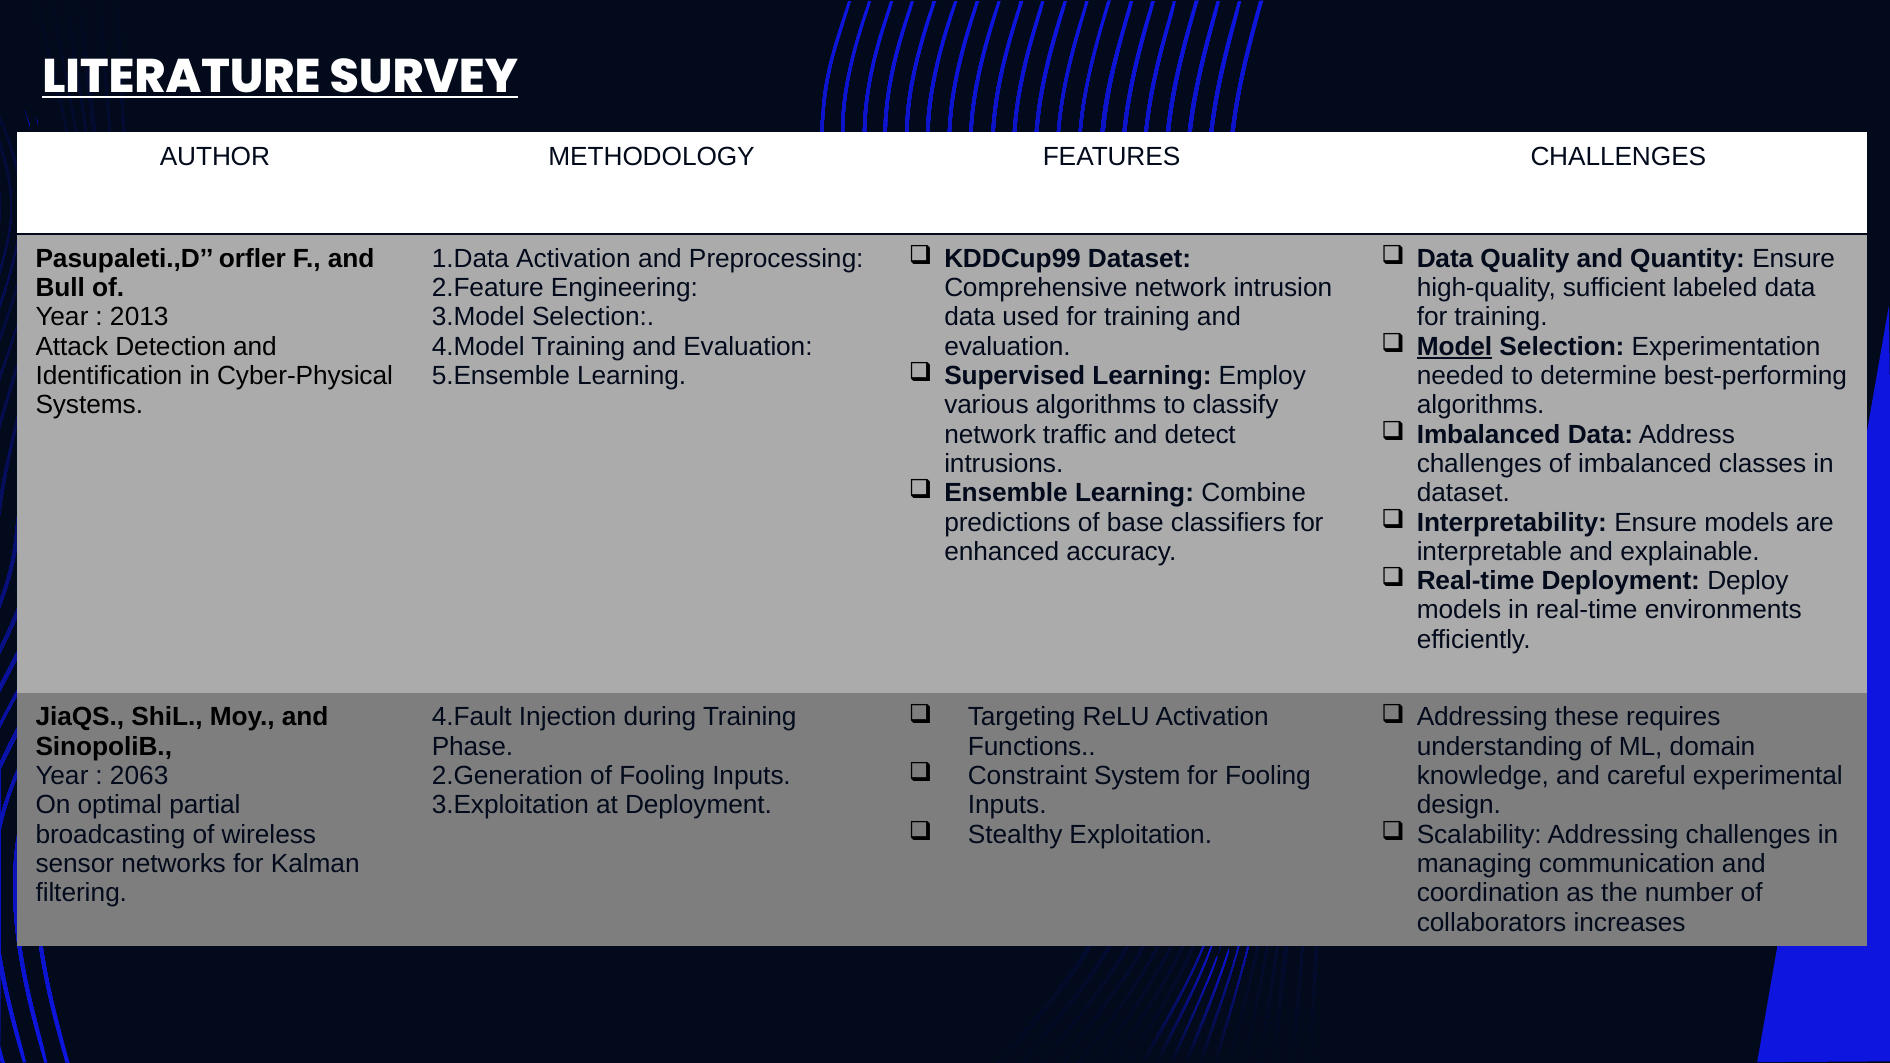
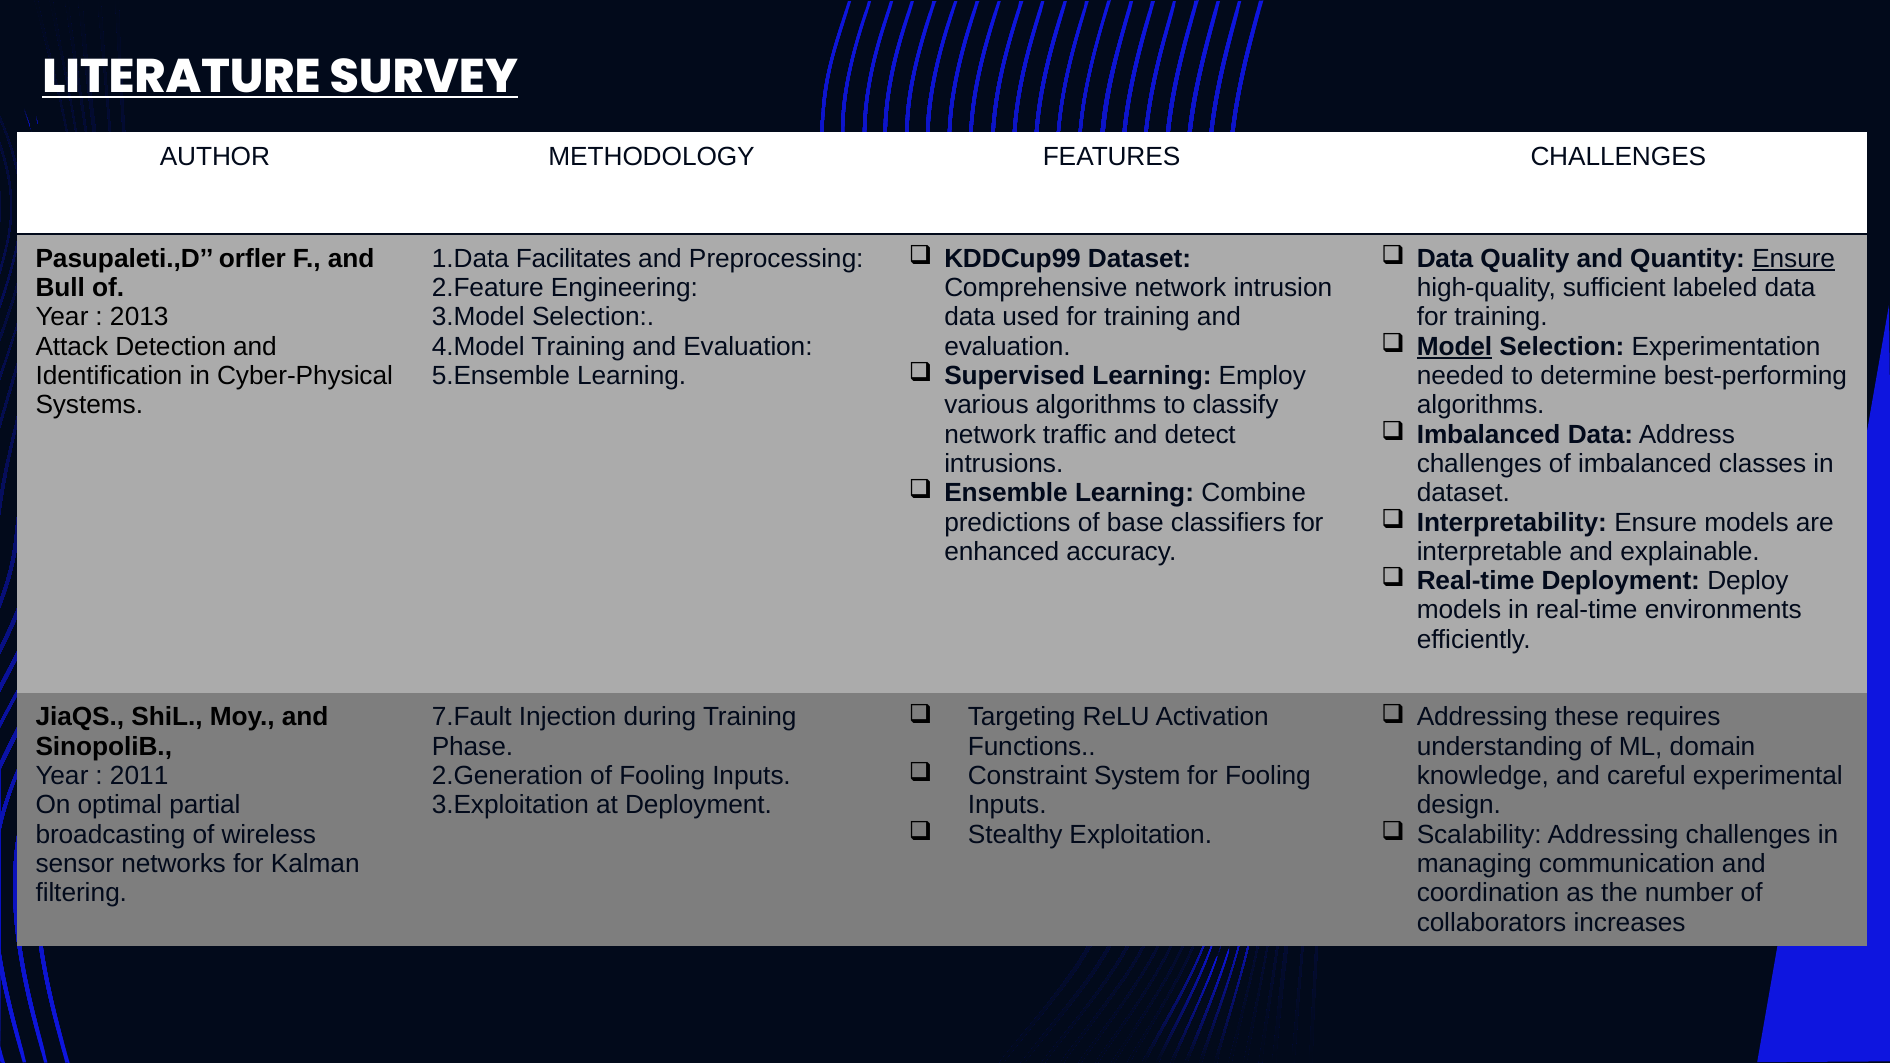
1.Data Activation: Activation -> Facilitates
Ensure at (1794, 259) underline: none -> present
4.Fault: 4.Fault -> 7.Fault
2063: 2063 -> 2011
